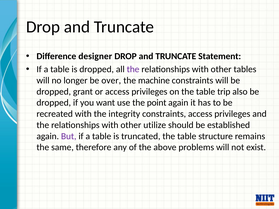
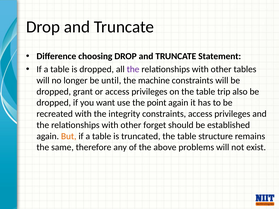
designer: designer -> choosing
over: over -> until
utilize: utilize -> forget
But colour: purple -> orange
